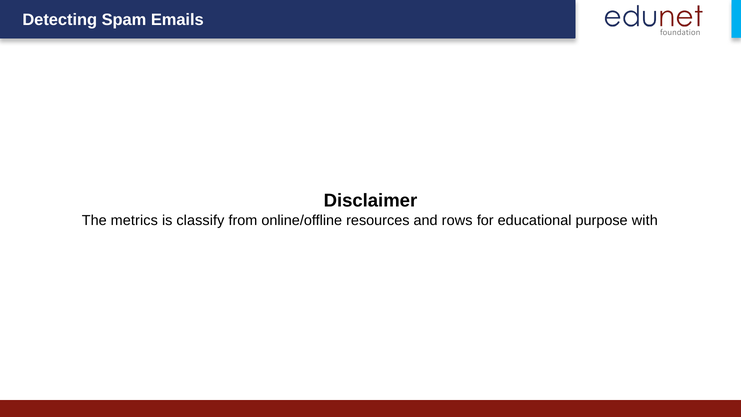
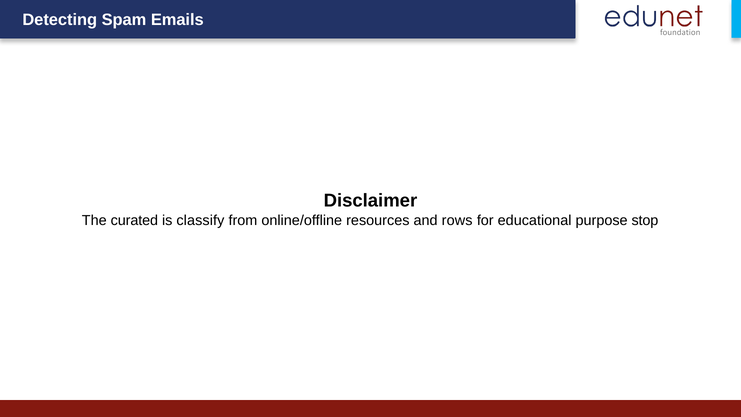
metrics: metrics -> curated
with: with -> stop
